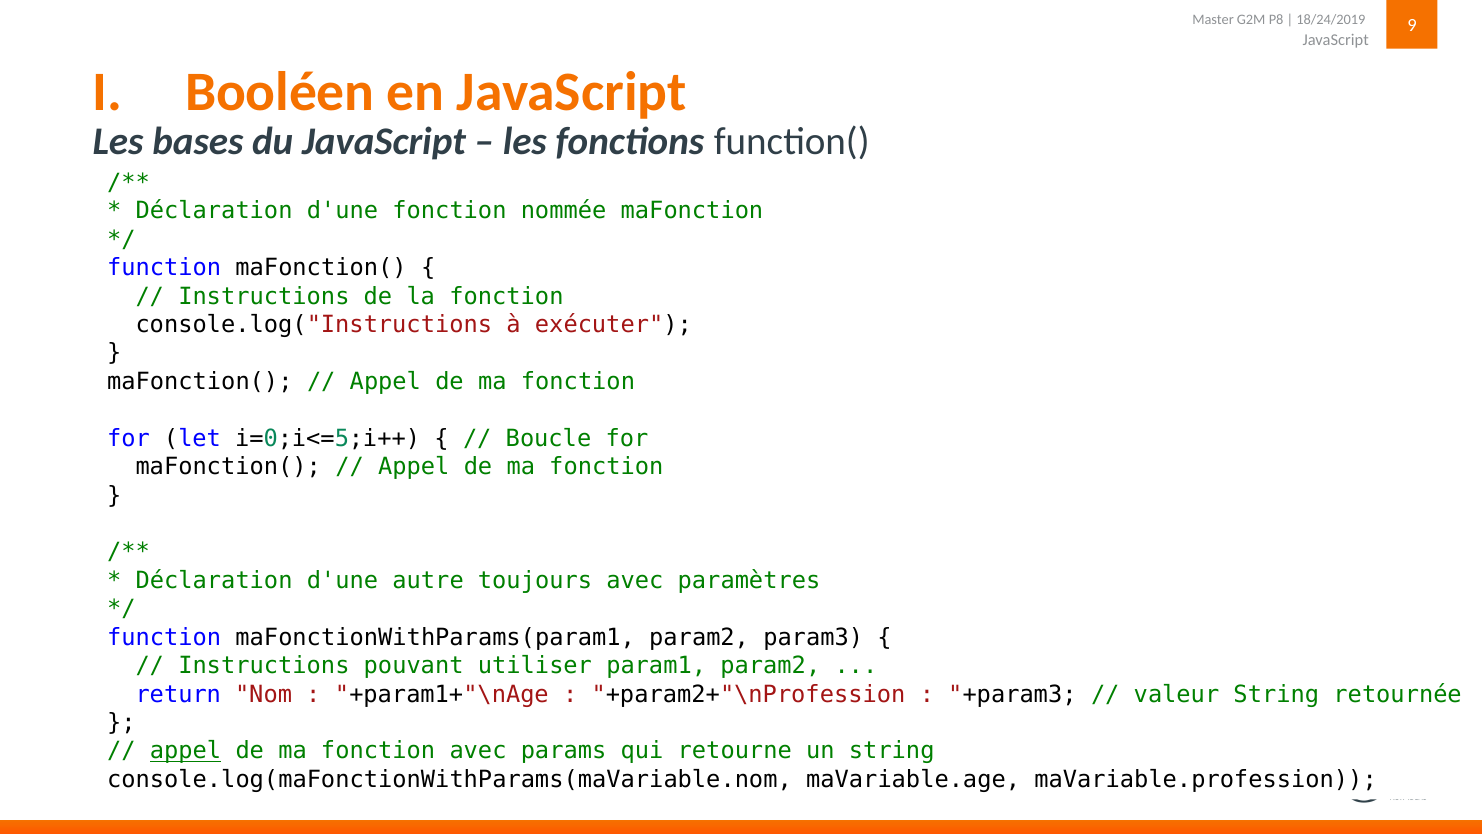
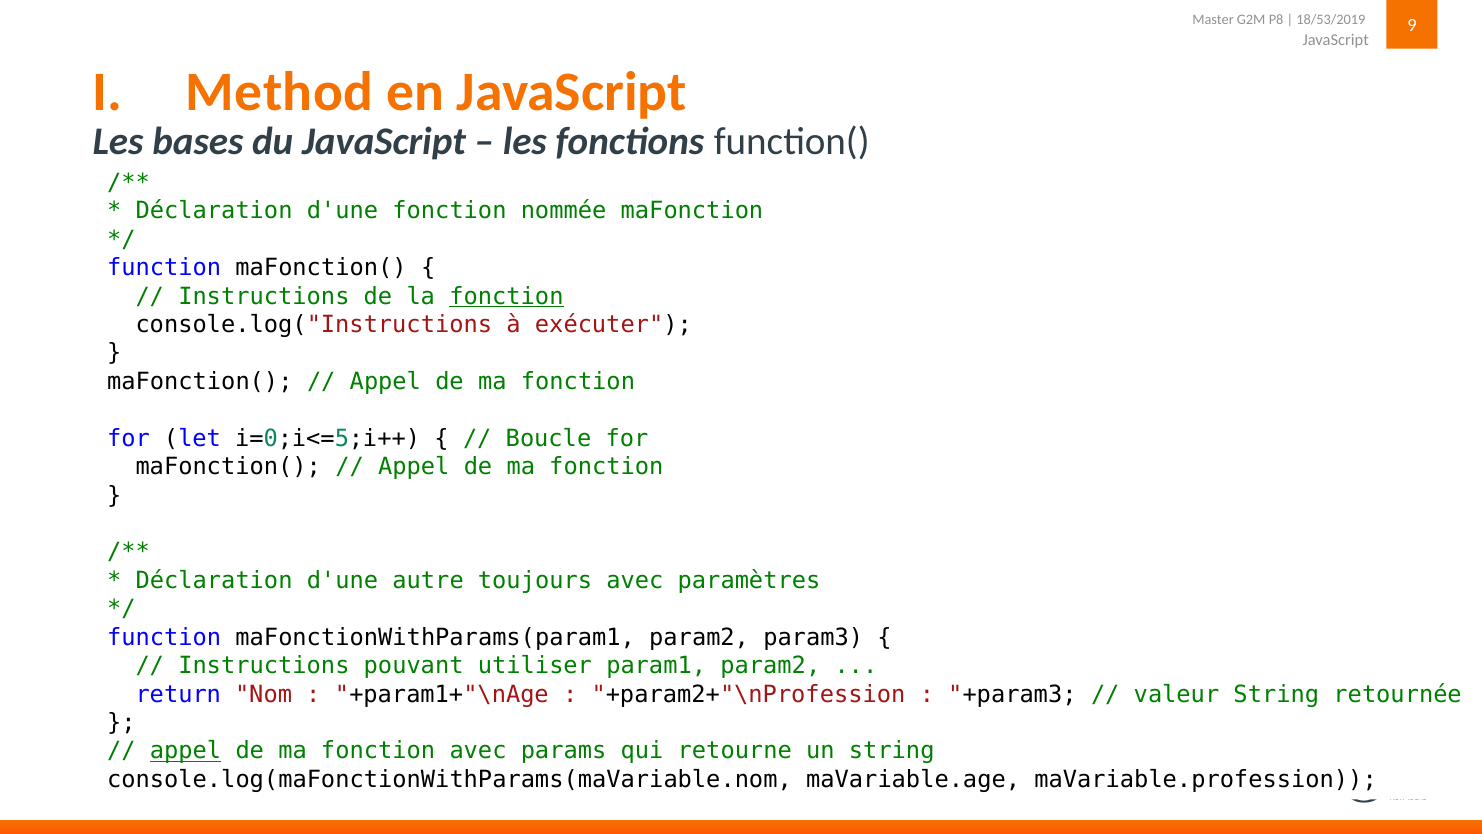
18/24/2019: 18/24/2019 -> 18/53/2019
Booléen: Booléen -> Method
fonction at (506, 296) underline: none -> present
